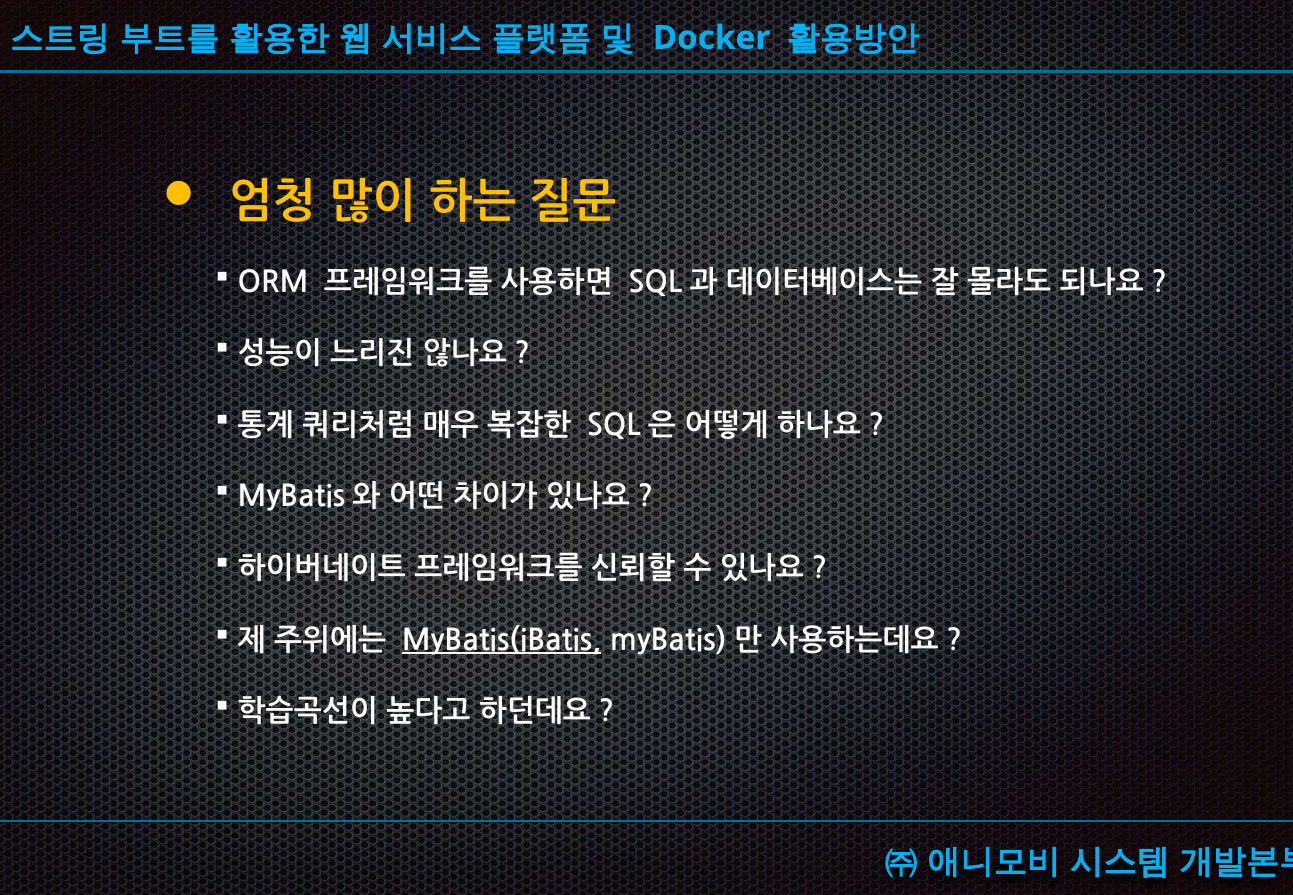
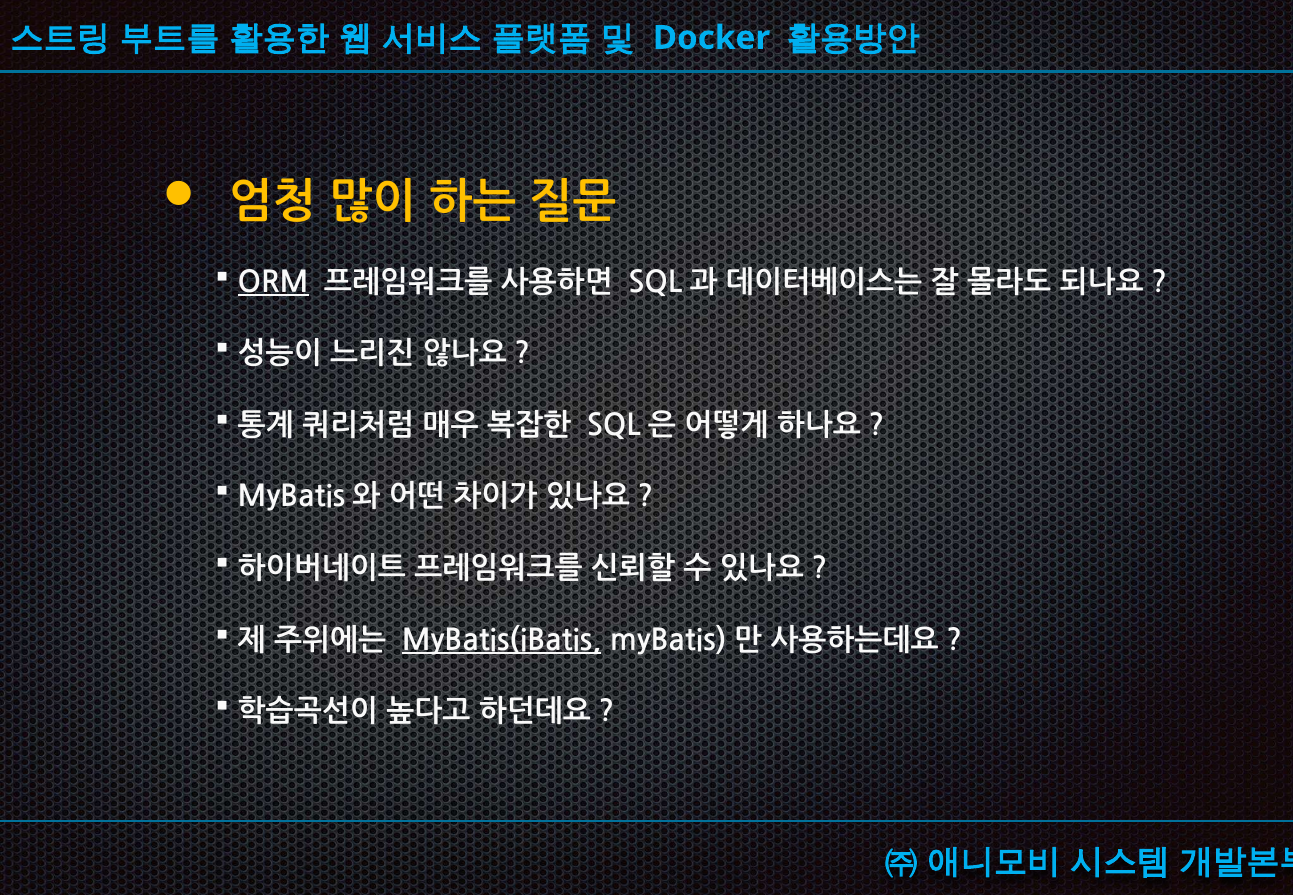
ORM underline: none -> present
